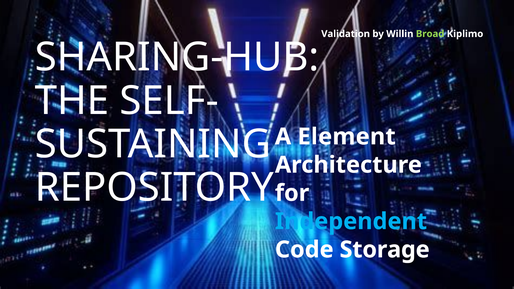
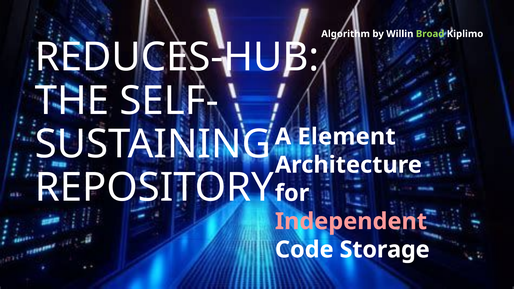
Validation: Validation -> Algorithm
SHARING-HUB: SHARING-HUB -> REDUCES-HUB
Independent colour: light blue -> pink
